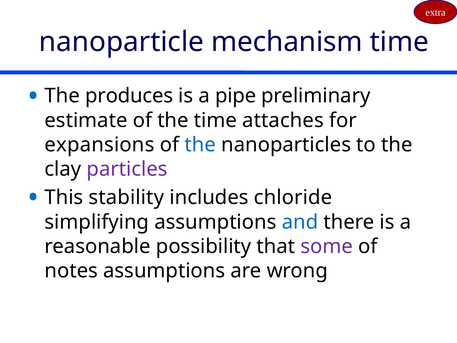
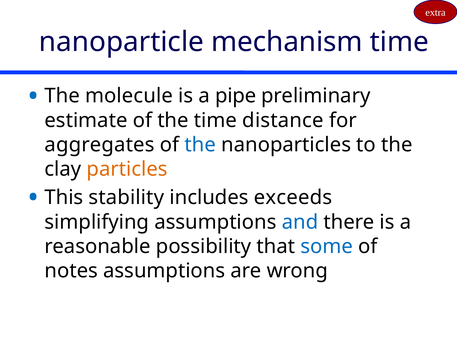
produces: produces -> molecule
attaches: attaches -> distance
expansions: expansions -> aggregates
particles colour: purple -> orange
chloride: chloride -> exceeds
some colour: purple -> blue
